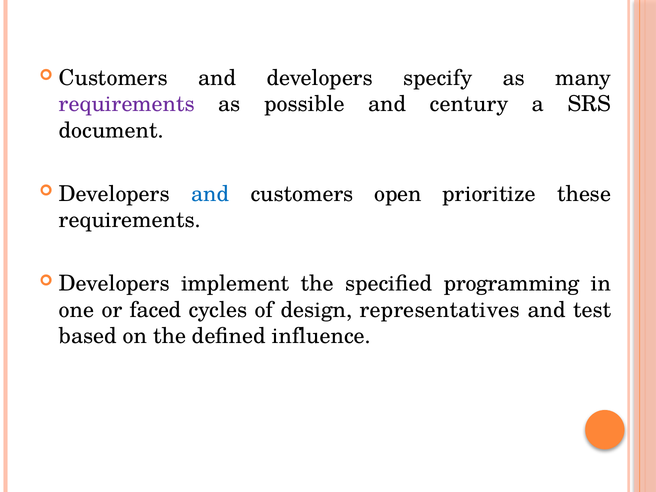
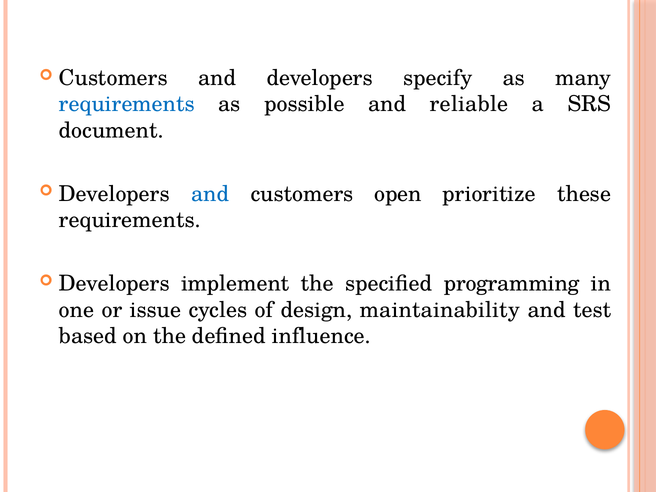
requirements at (127, 104) colour: purple -> blue
century: century -> reliable
faced: faced -> issue
representatives: representatives -> maintainability
